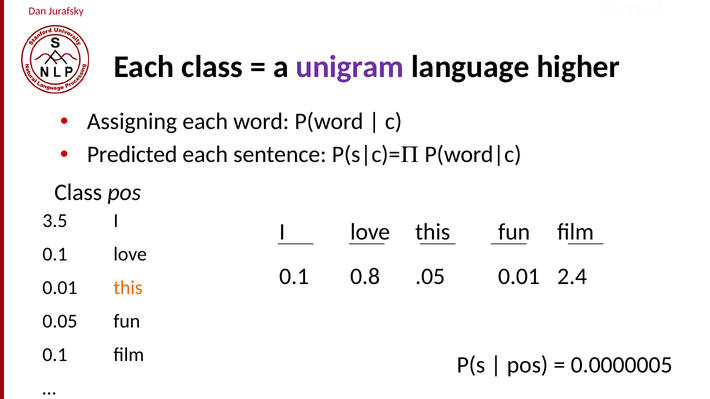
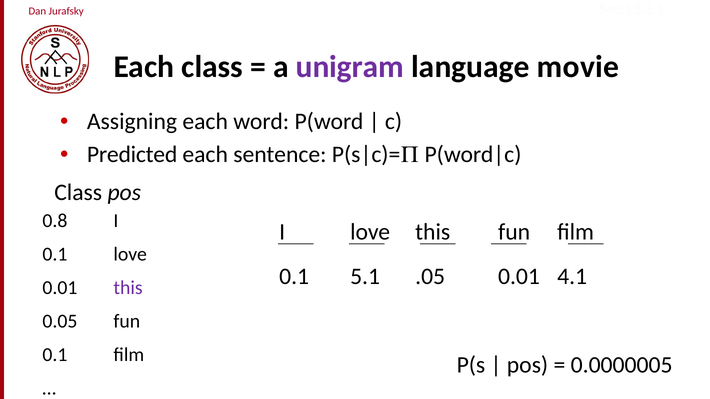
higher: higher -> movie
3.5: 3.5 -> 0.8
0.8: 0.8 -> 5.1
2.4: 2.4 -> 4.1
this at (128, 288) colour: orange -> purple
